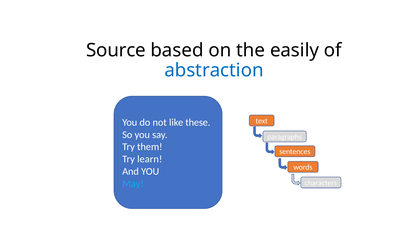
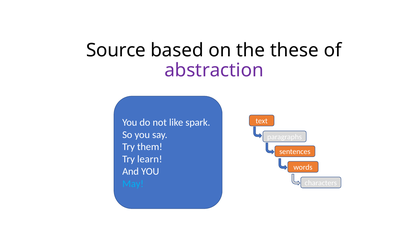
easily: easily -> these
abstraction colour: blue -> purple
these: these -> spark
